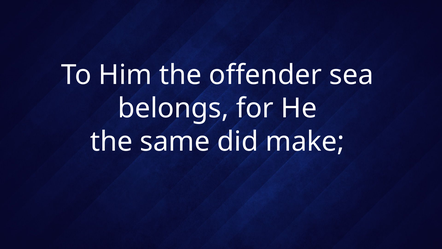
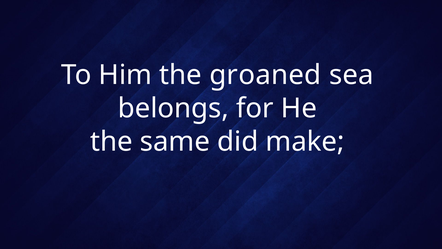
offender: offender -> groaned
